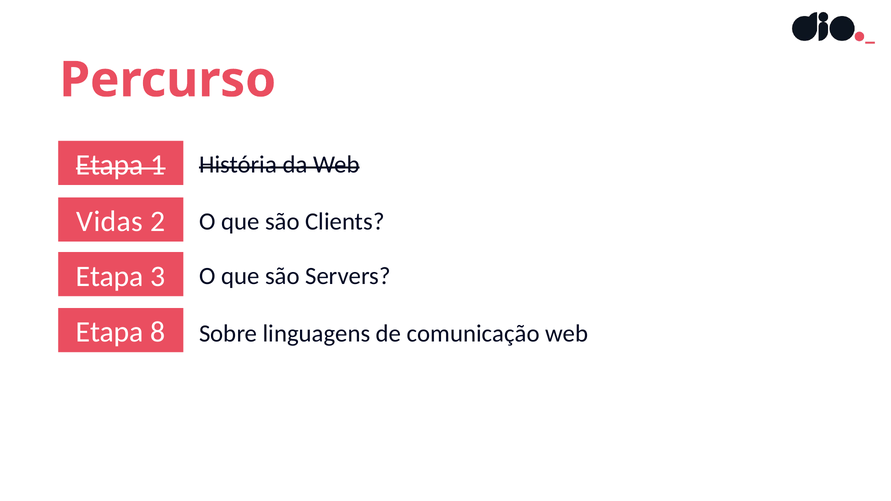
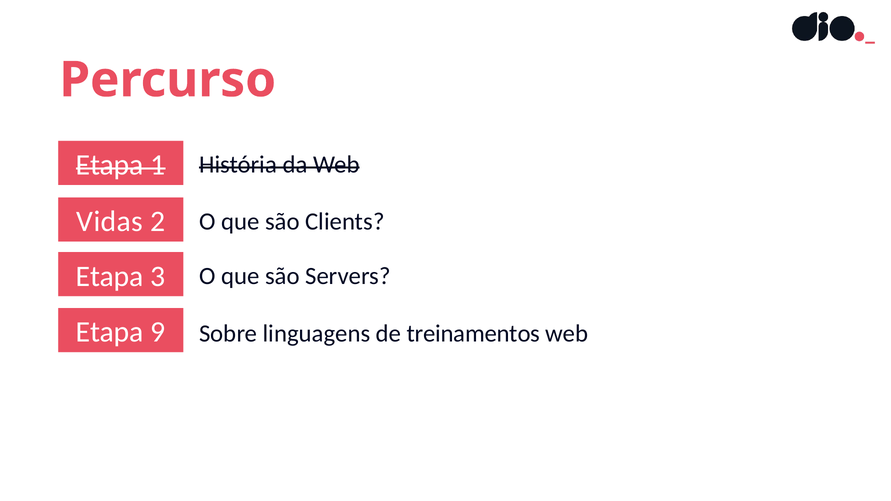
8: 8 -> 9
comunicação: comunicação -> treinamentos
